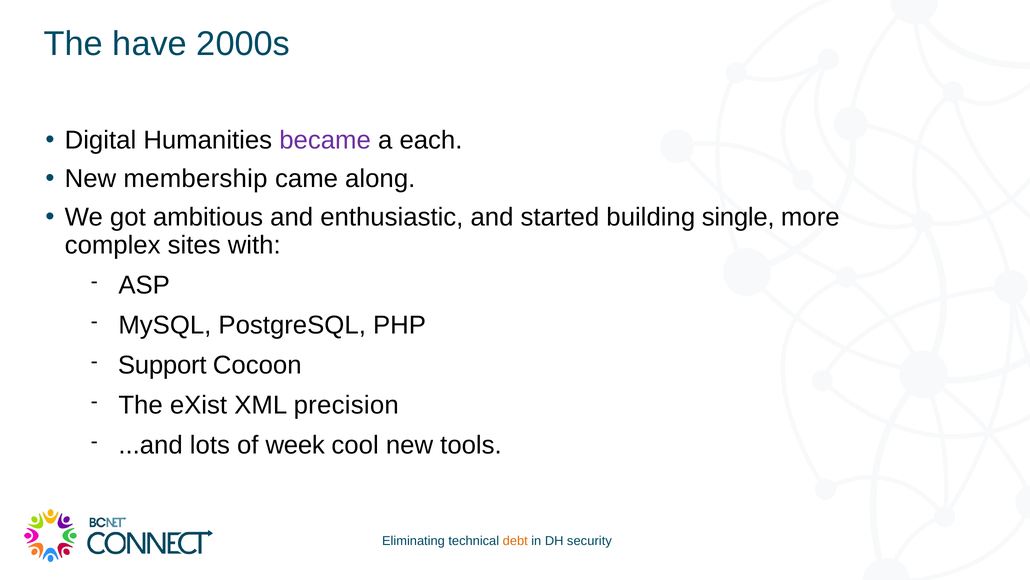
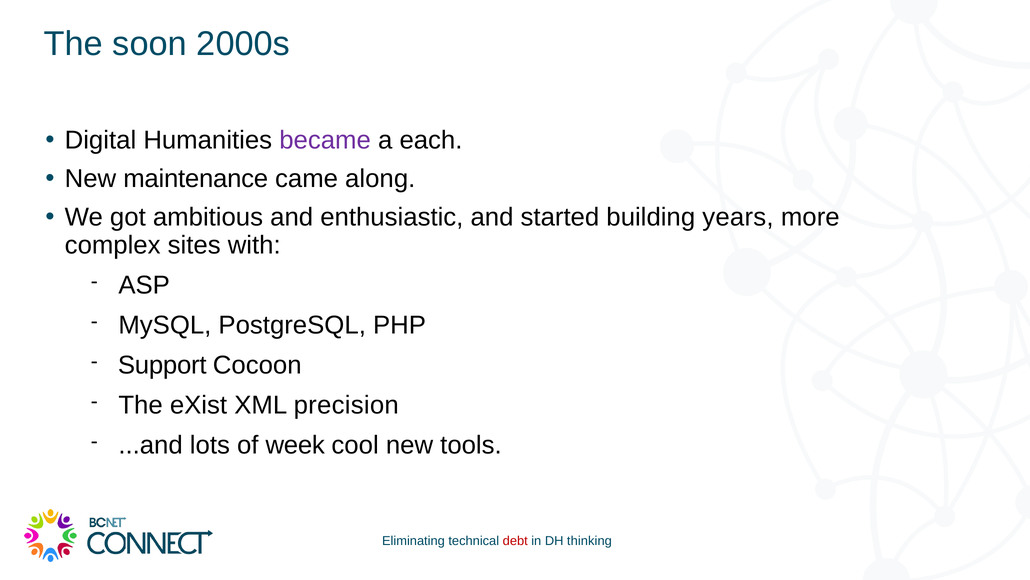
have: have -> soon
membership: membership -> maintenance
single: single -> years
debt colour: orange -> red
security: security -> thinking
